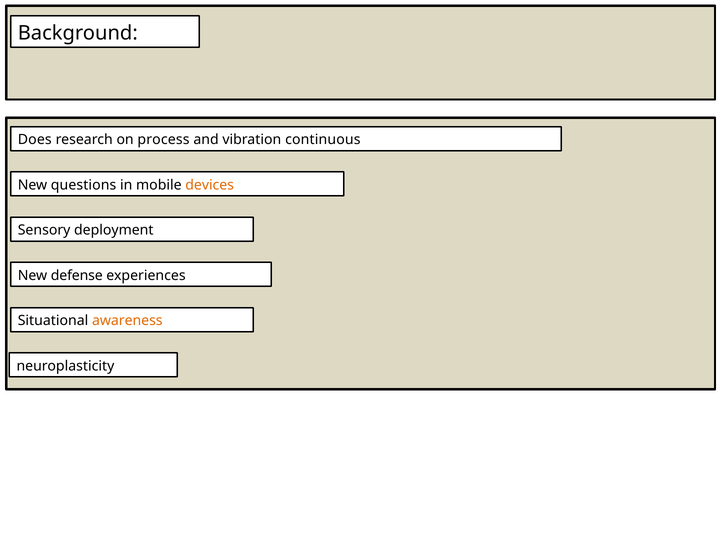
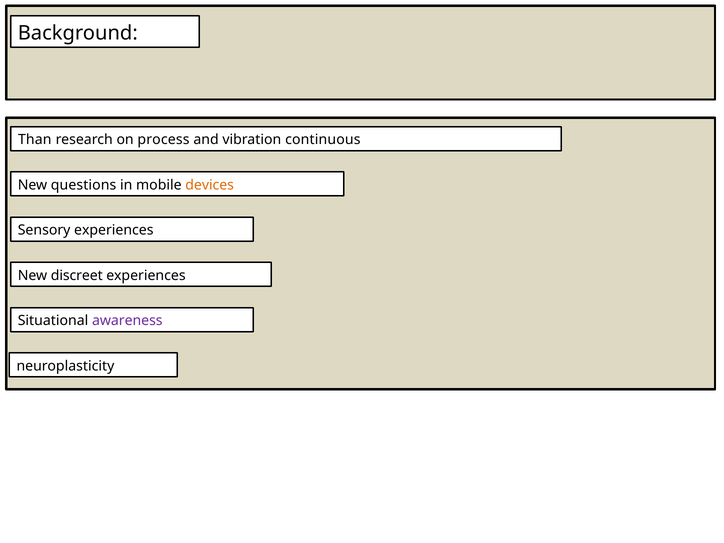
Does: Does -> Than
Sensory deployment: deployment -> experiences
defense: defense -> discreet
awareness colour: orange -> purple
